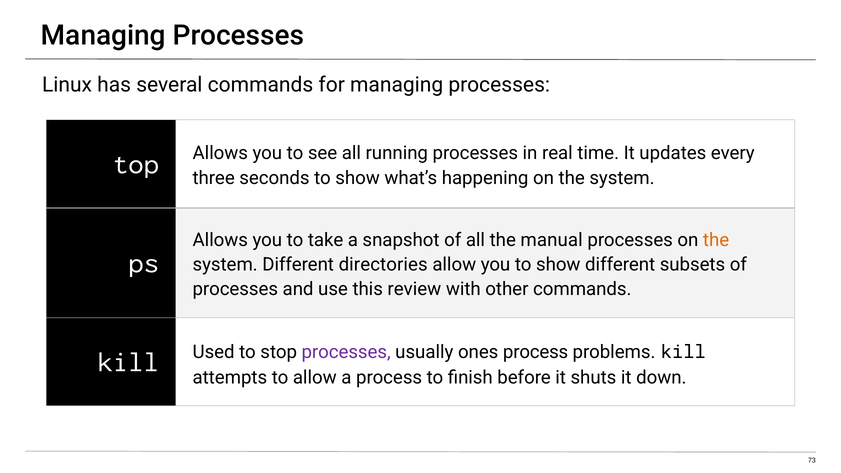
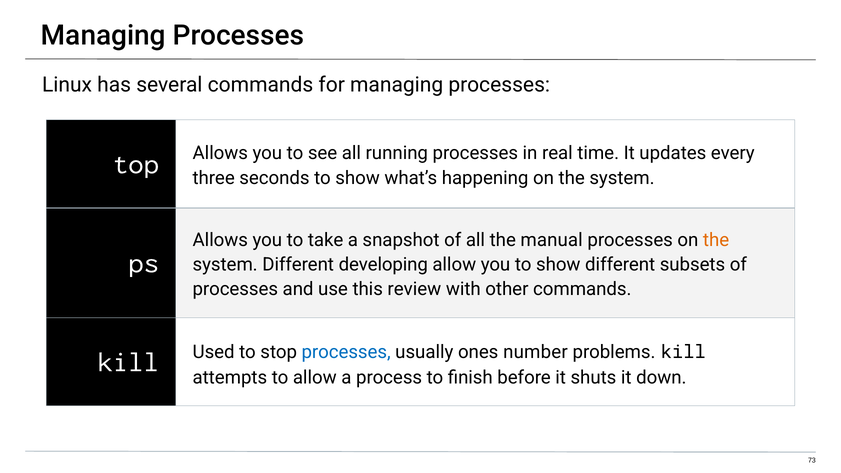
directories: directories -> developing
processes at (346, 352) colour: purple -> blue
ones process: process -> number
